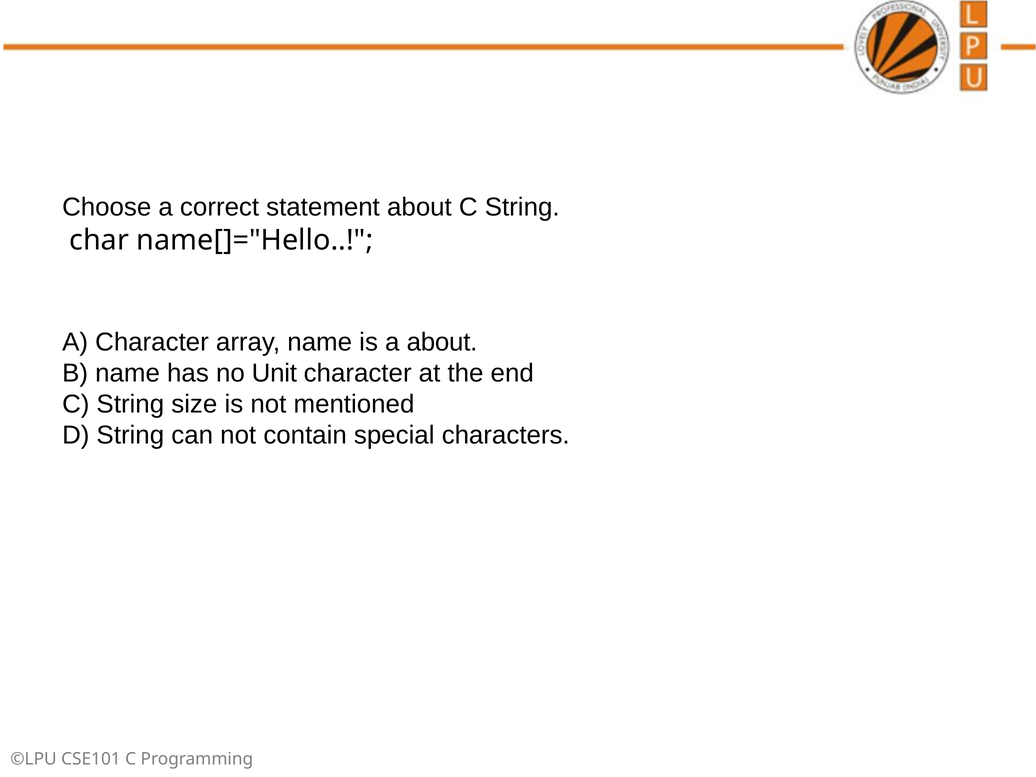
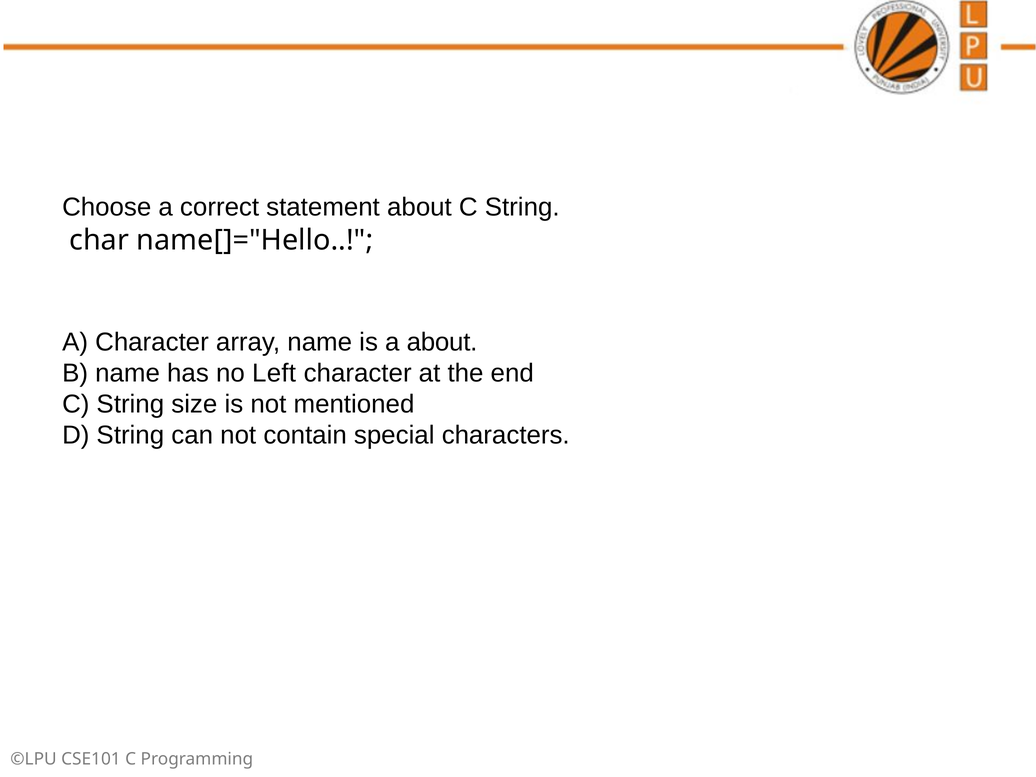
Unit: Unit -> Left
